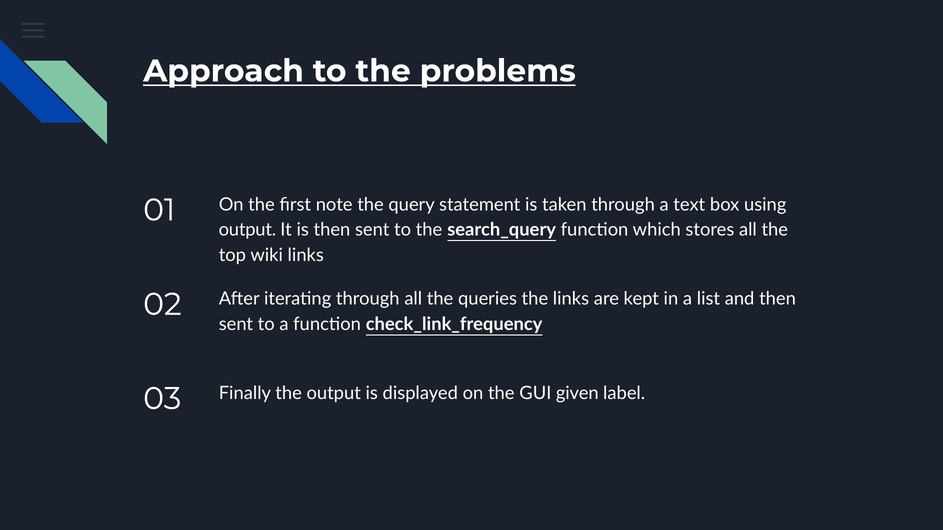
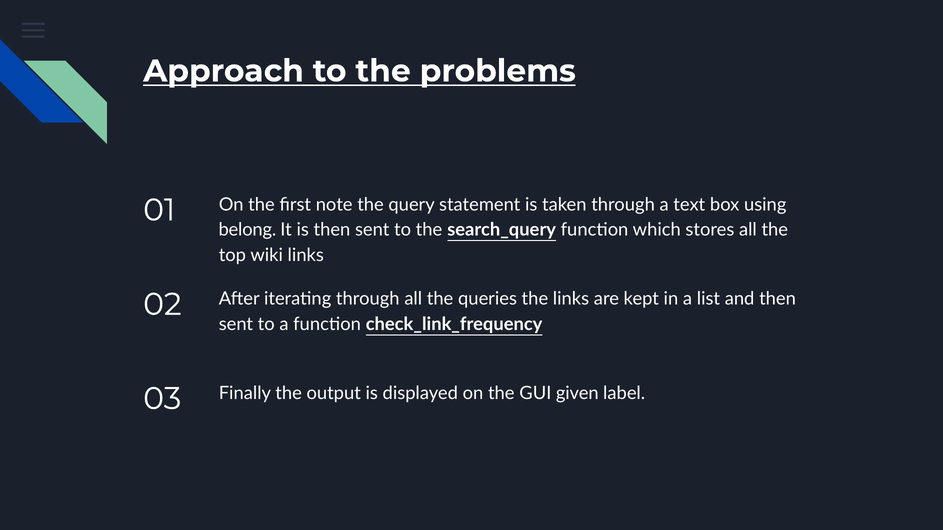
output at (247, 230): output -> belong
